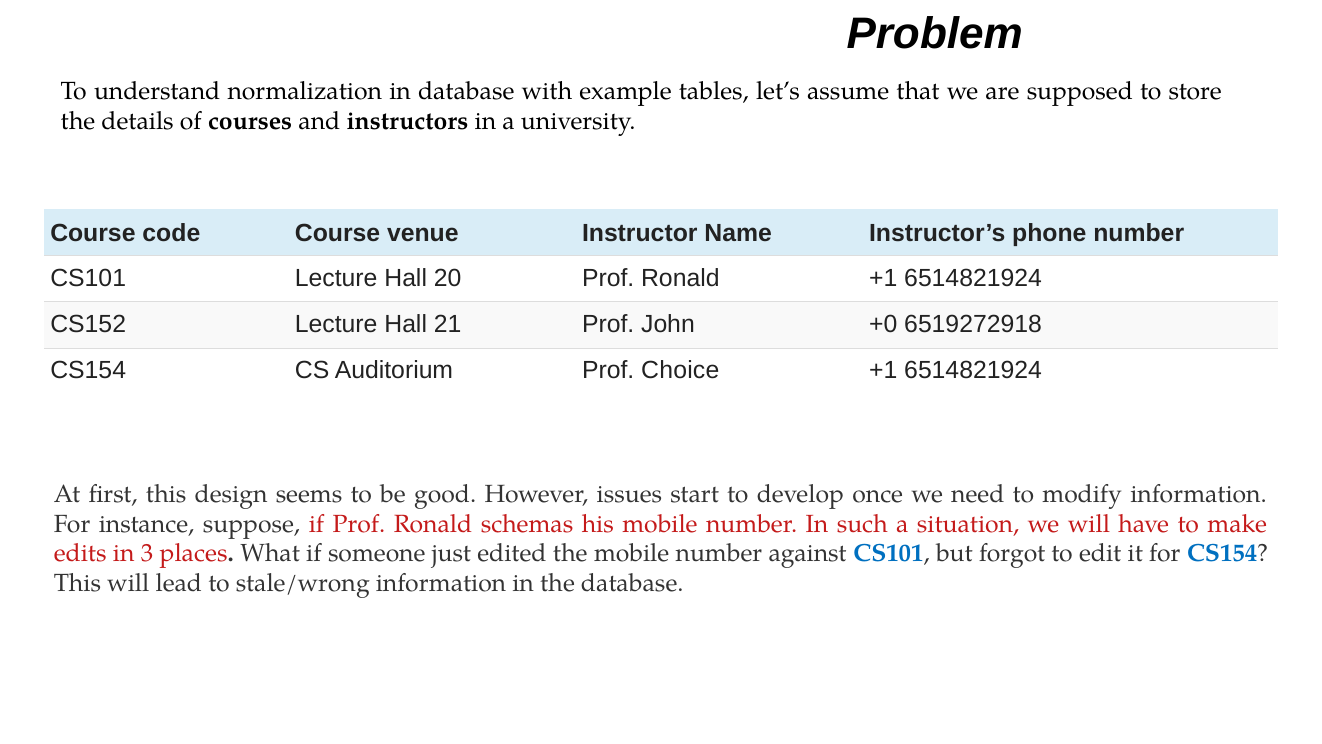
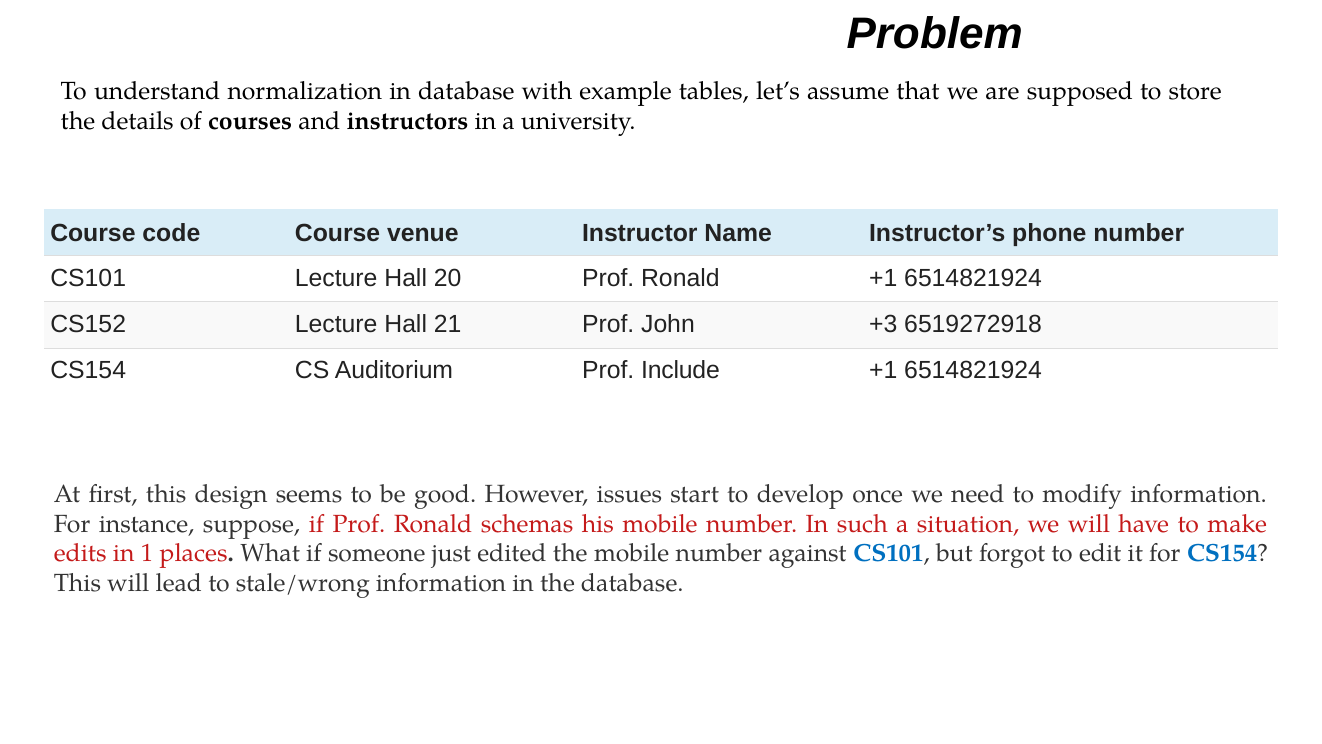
+0: +0 -> +3
Choice: Choice -> Include
3: 3 -> 1
